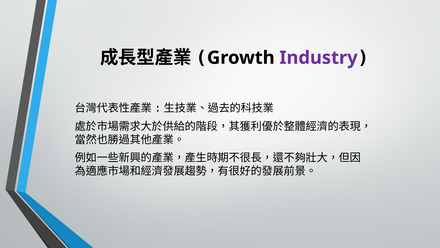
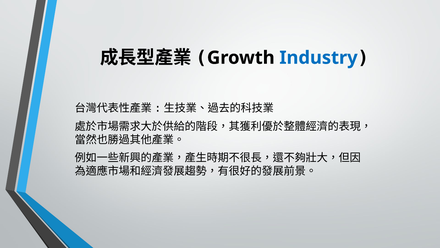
Industry colour: purple -> blue
